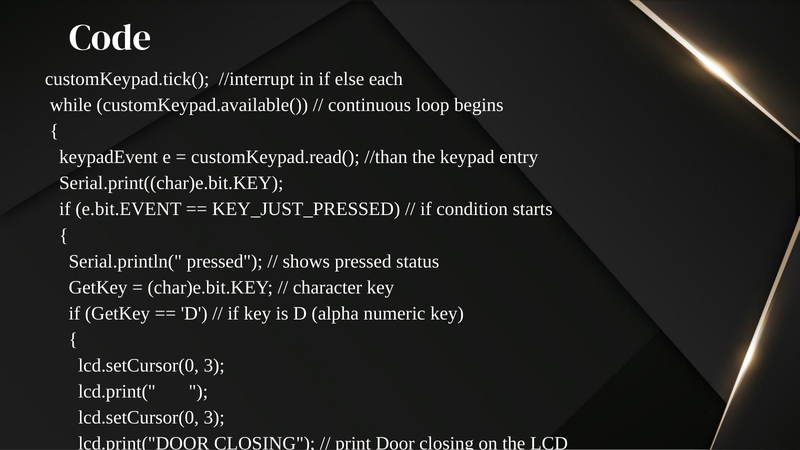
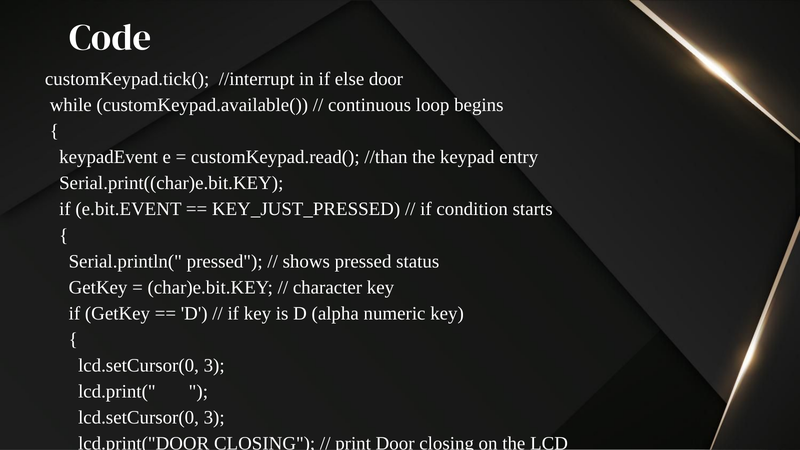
else each: each -> door
